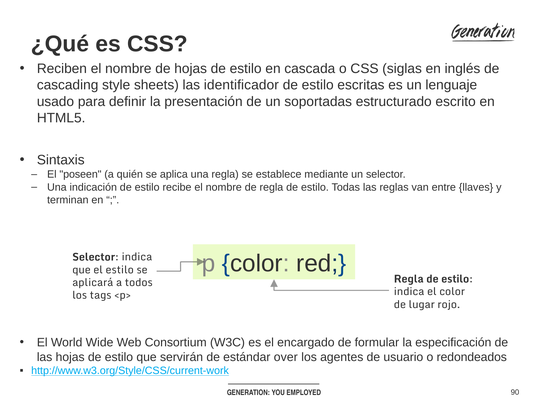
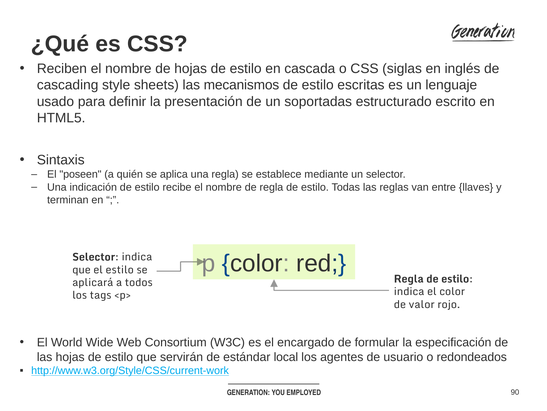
identificador: identificador -> mecanismos
lugar: lugar -> valor
over: over -> local
